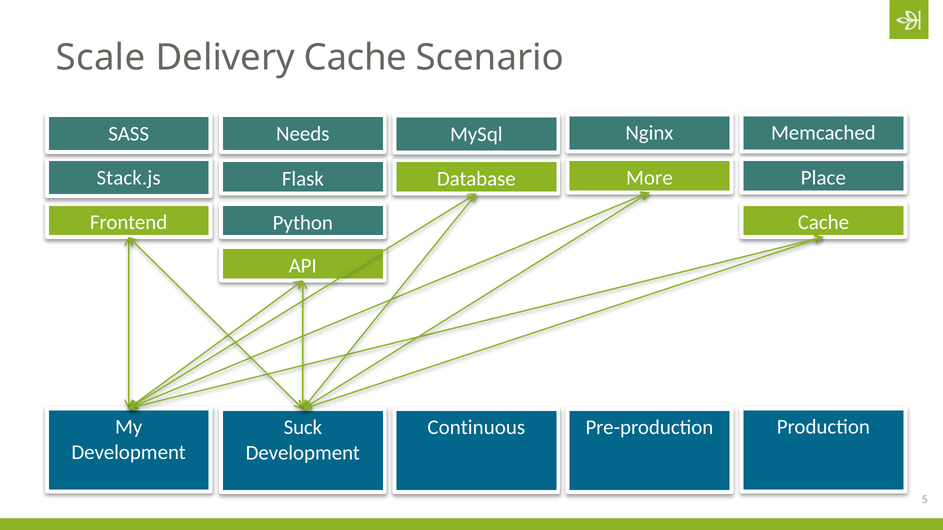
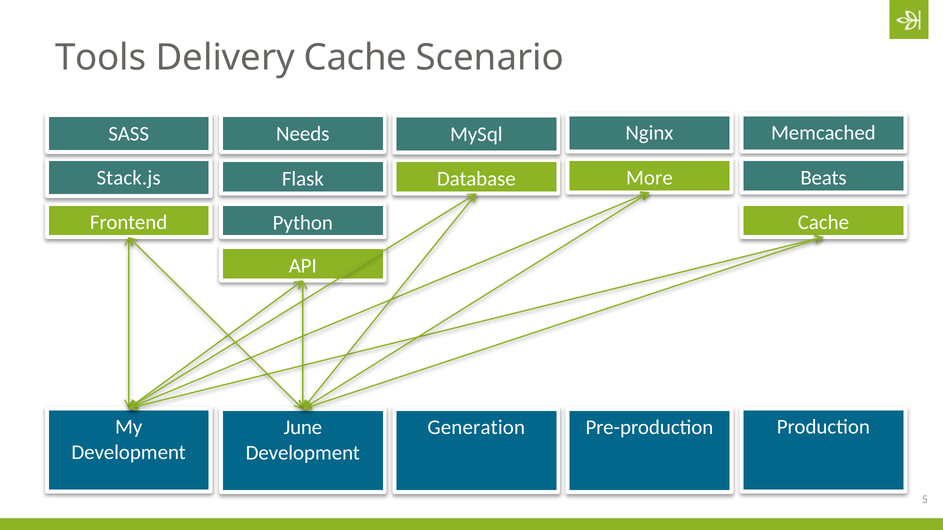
Scale: Scale -> Tools
Place: Place -> Beats
Suck: Suck -> June
Continuous: Continuous -> Generation
